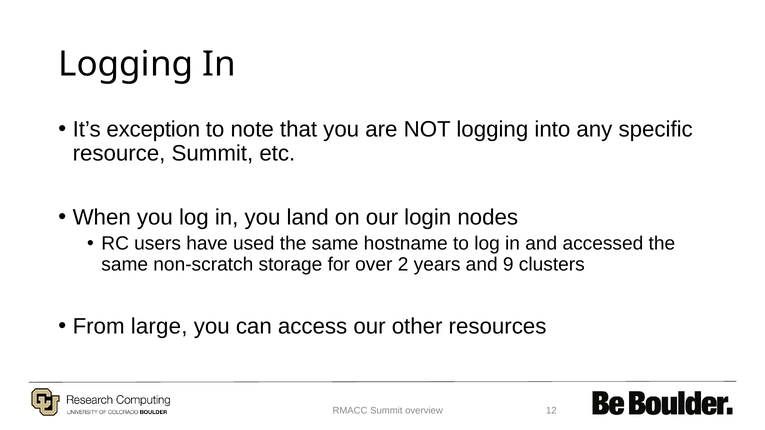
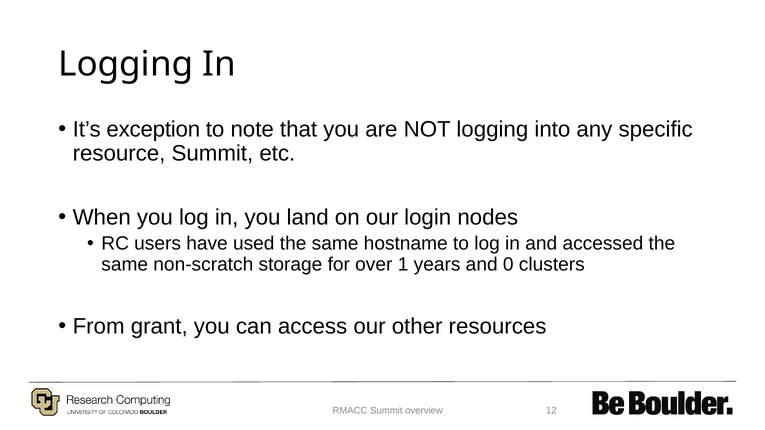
2: 2 -> 1
9: 9 -> 0
large: large -> grant
